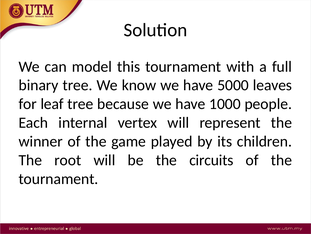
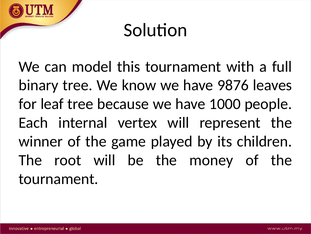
5000: 5000 -> 9876
circuits: circuits -> money
